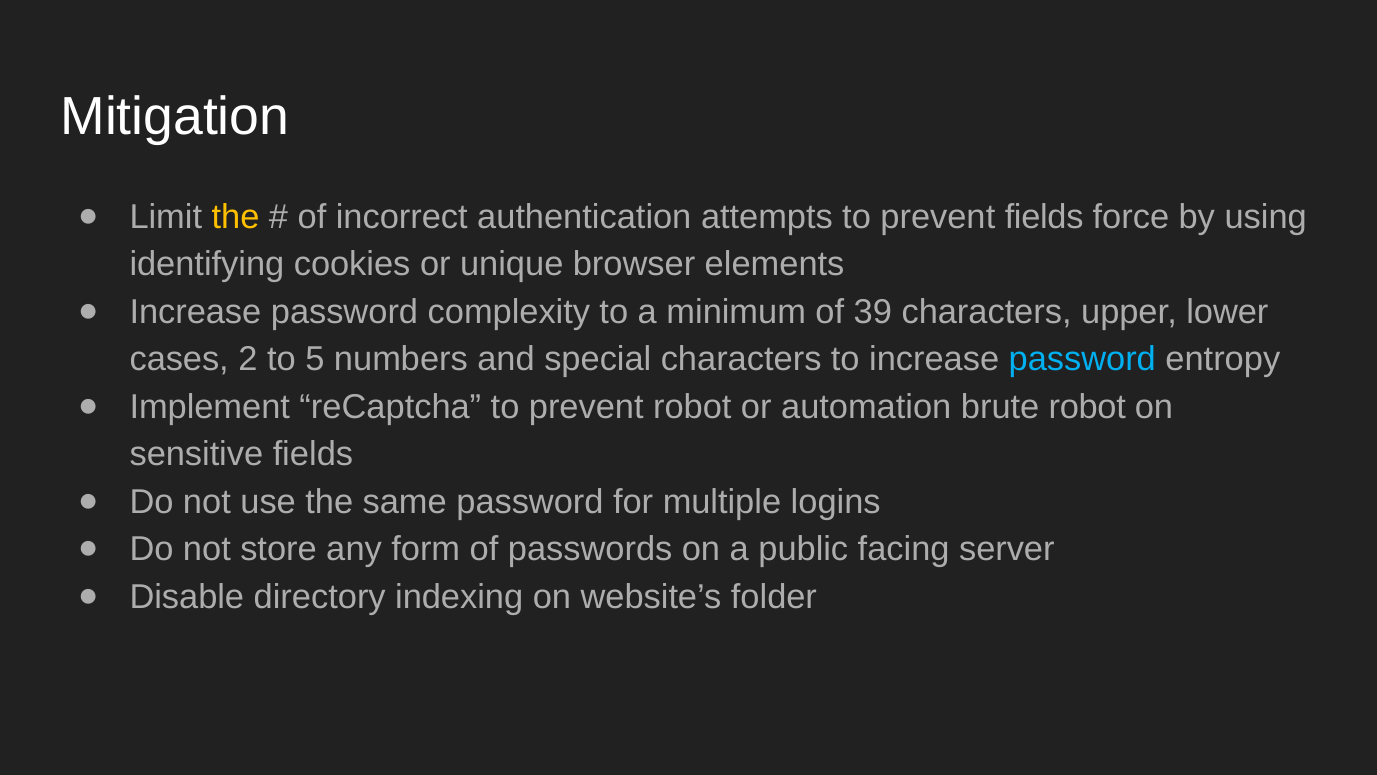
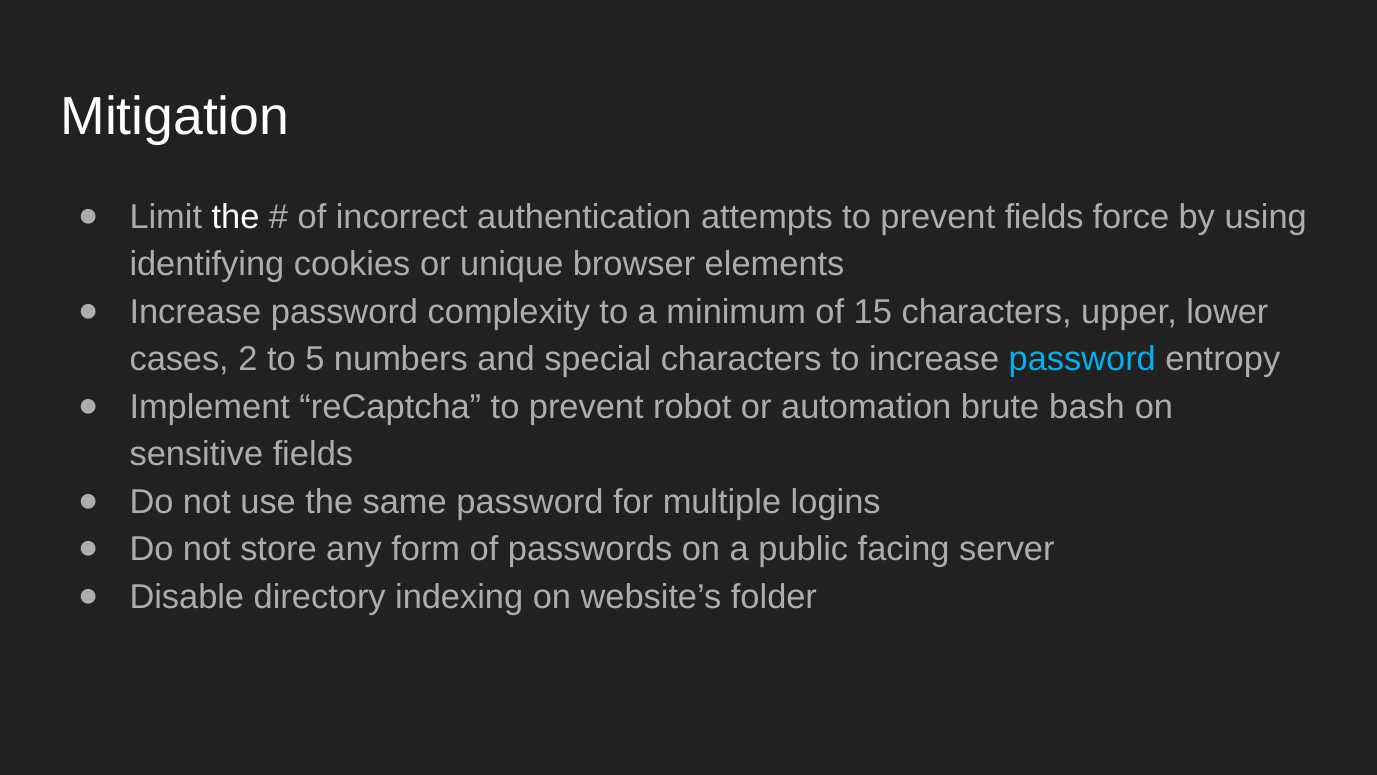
the at (236, 217) colour: yellow -> white
39: 39 -> 15
brute robot: robot -> bash
